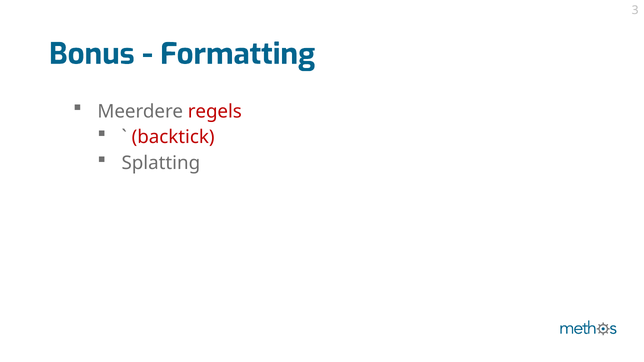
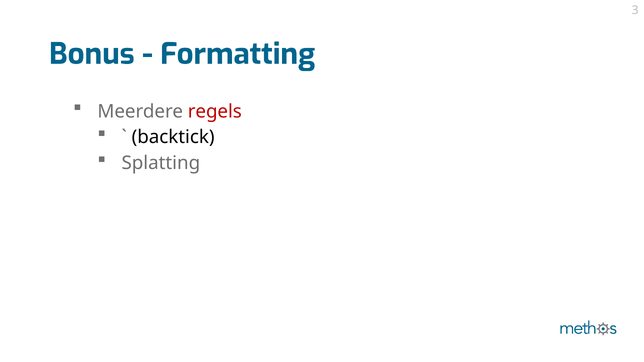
backtick colour: red -> black
